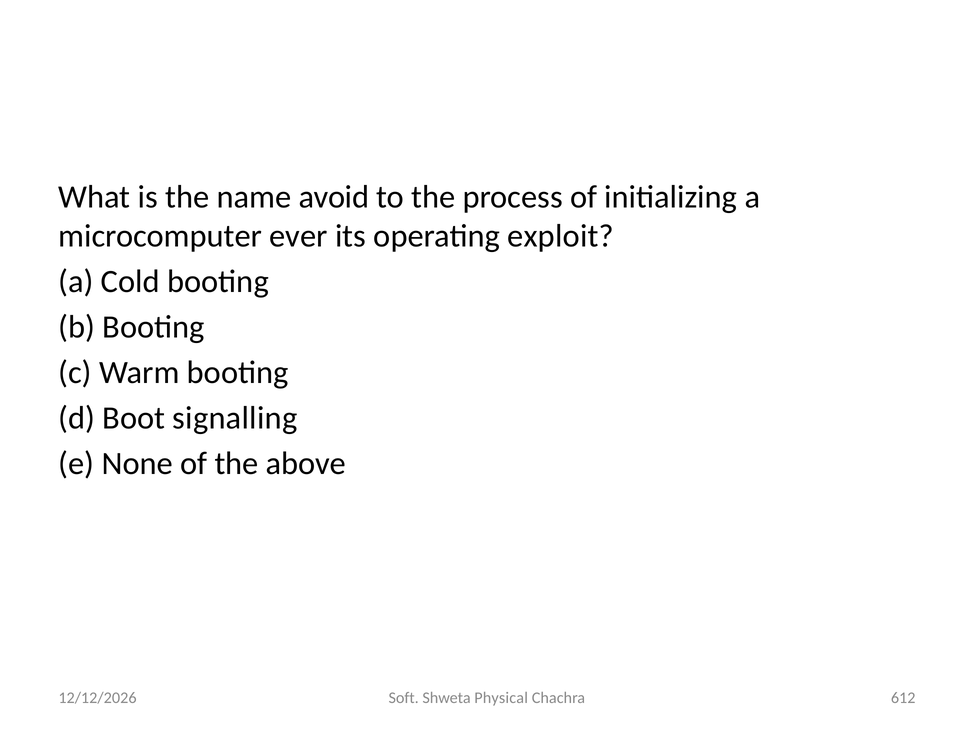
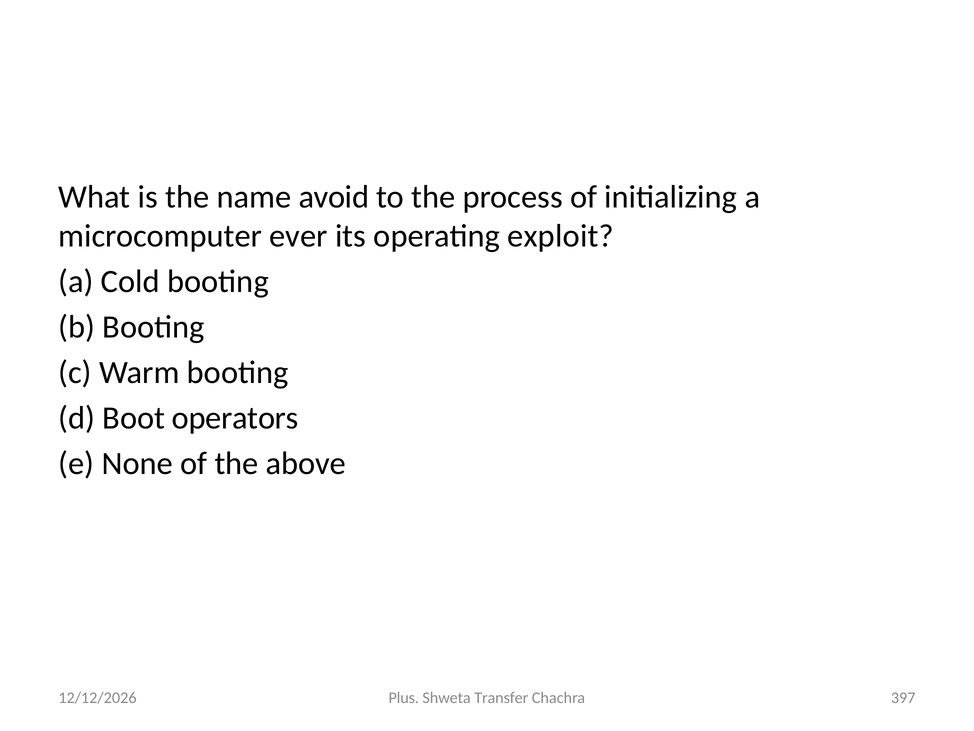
signalling: signalling -> operators
Soft: Soft -> Plus
Physical: Physical -> Transfer
612: 612 -> 397
